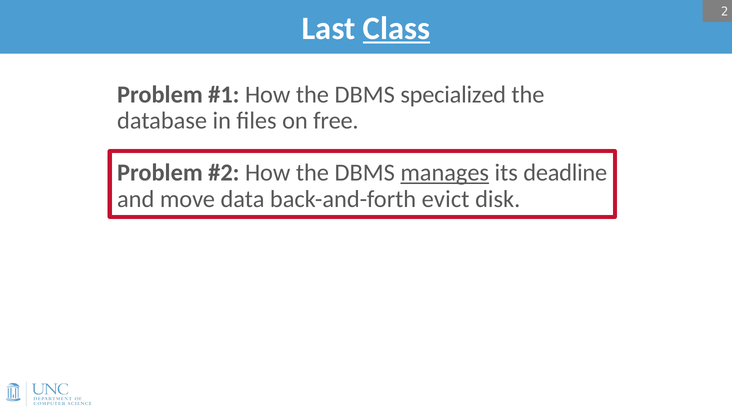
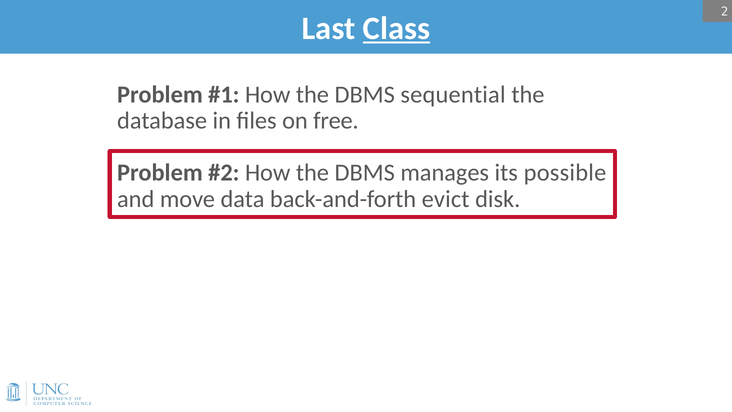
specialized: specialized -> sequential
manages underline: present -> none
deadline: deadline -> possible
